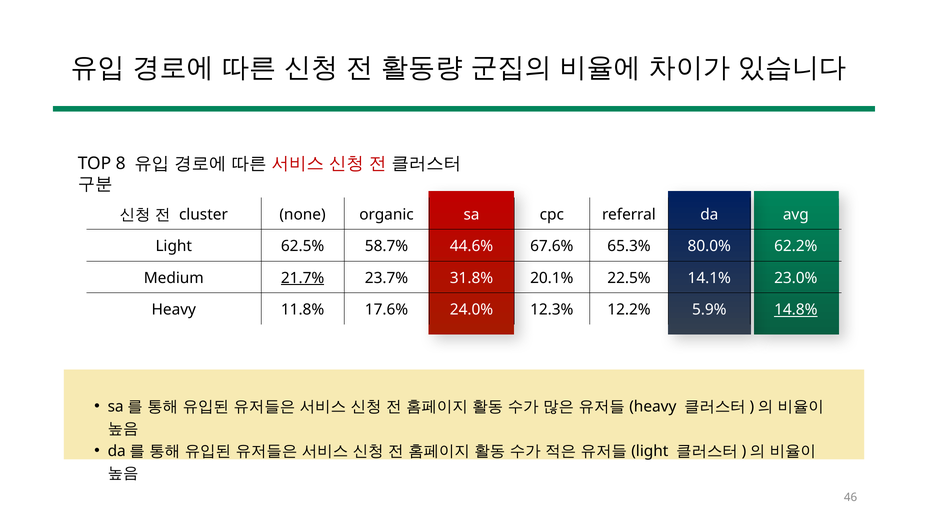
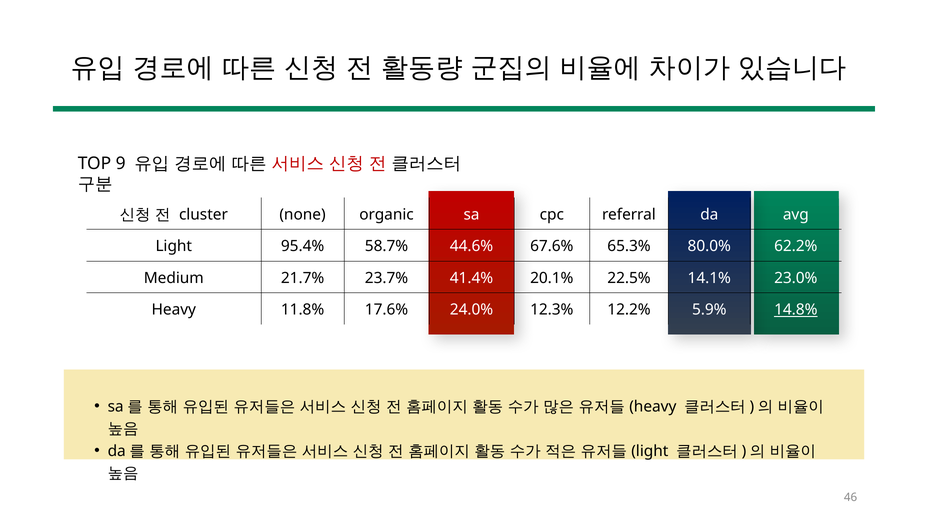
8: 8 -> 9
62.5%: 62.5% -> 95.4%
21.7% underline: present -> none
31.8%: 31.8% -> 41.4%
